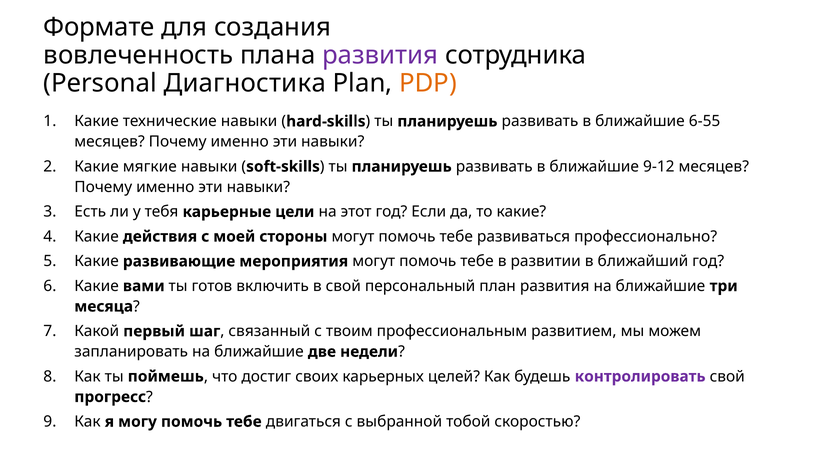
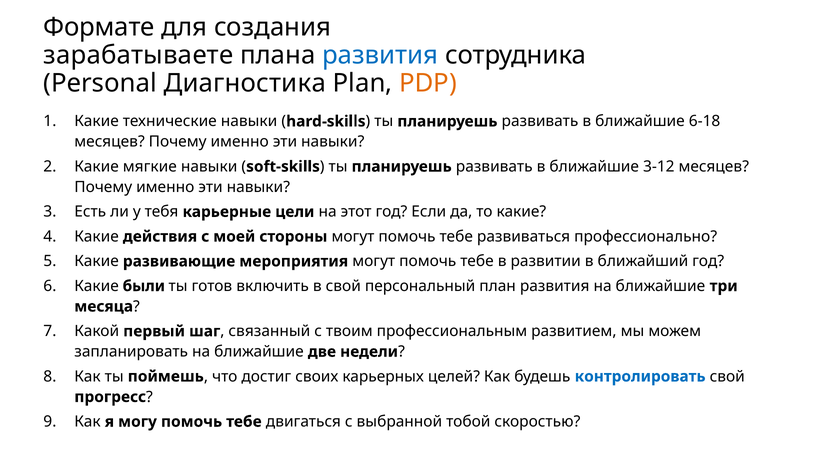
вовлеченность: вовлеченность -> зарабатываете
развития at (380, 55) colour: purple -> blue
6-55: 6-55 -> 6-18
9-12: 9-12 -> 3-12
вами: вами -> были
контролировать colour: purple -> blue
